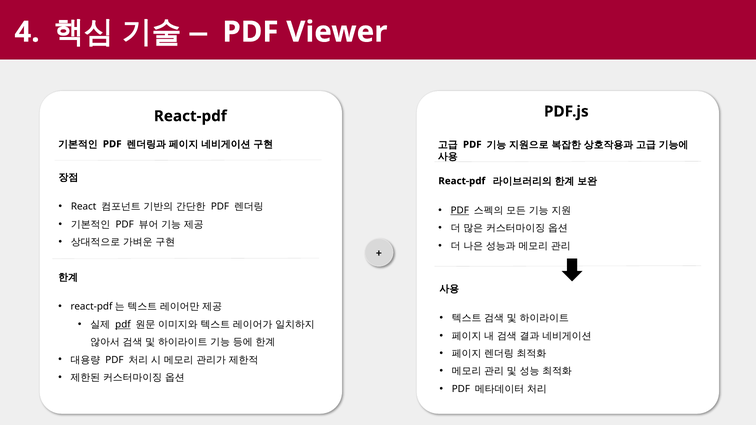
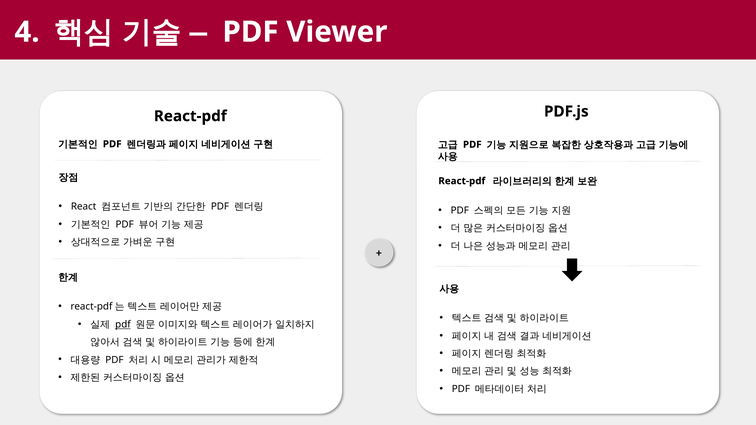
PDF at (460, 211) underline: present -> none
